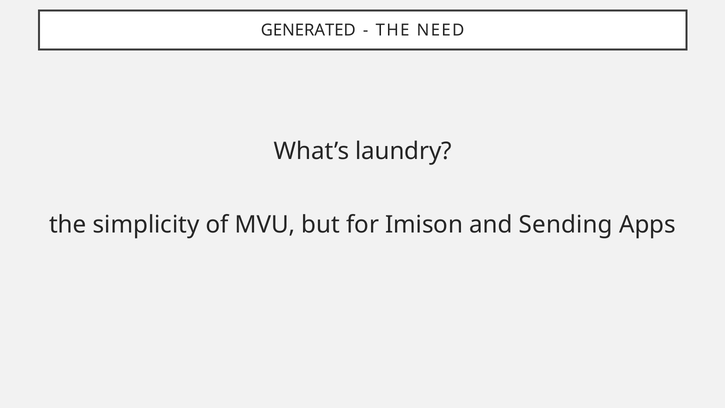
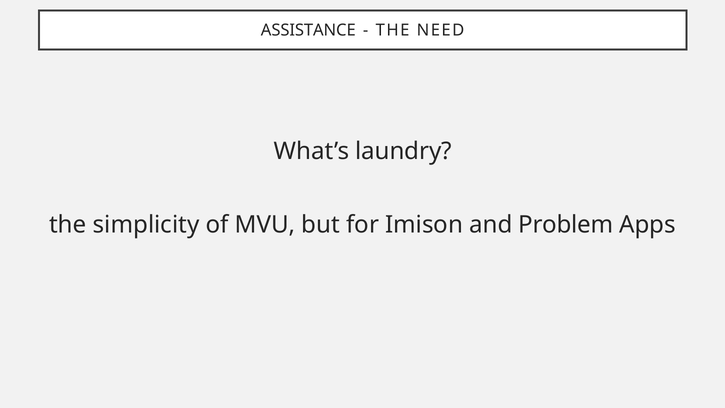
GENERATED: GENERATED -> ASSISTANCE
Sending: Sending -> Problem
